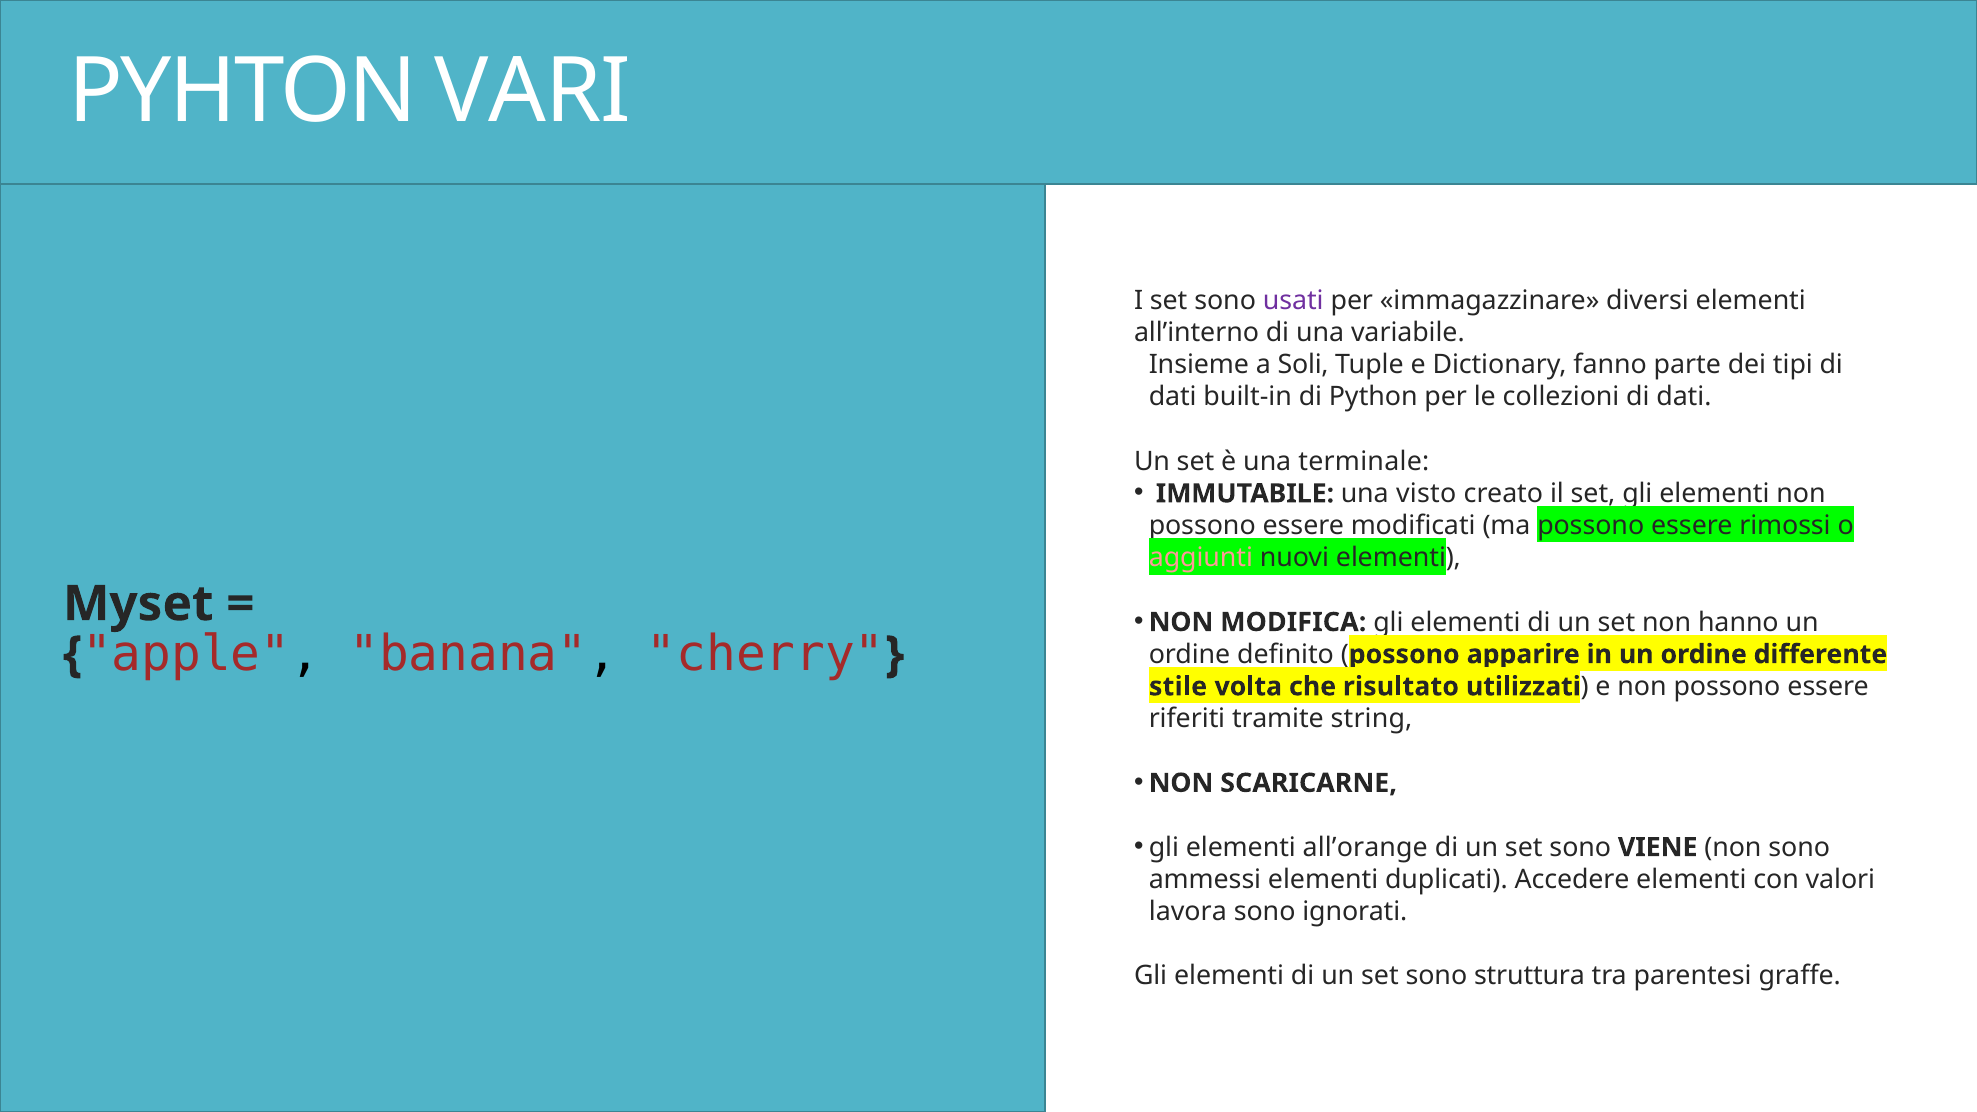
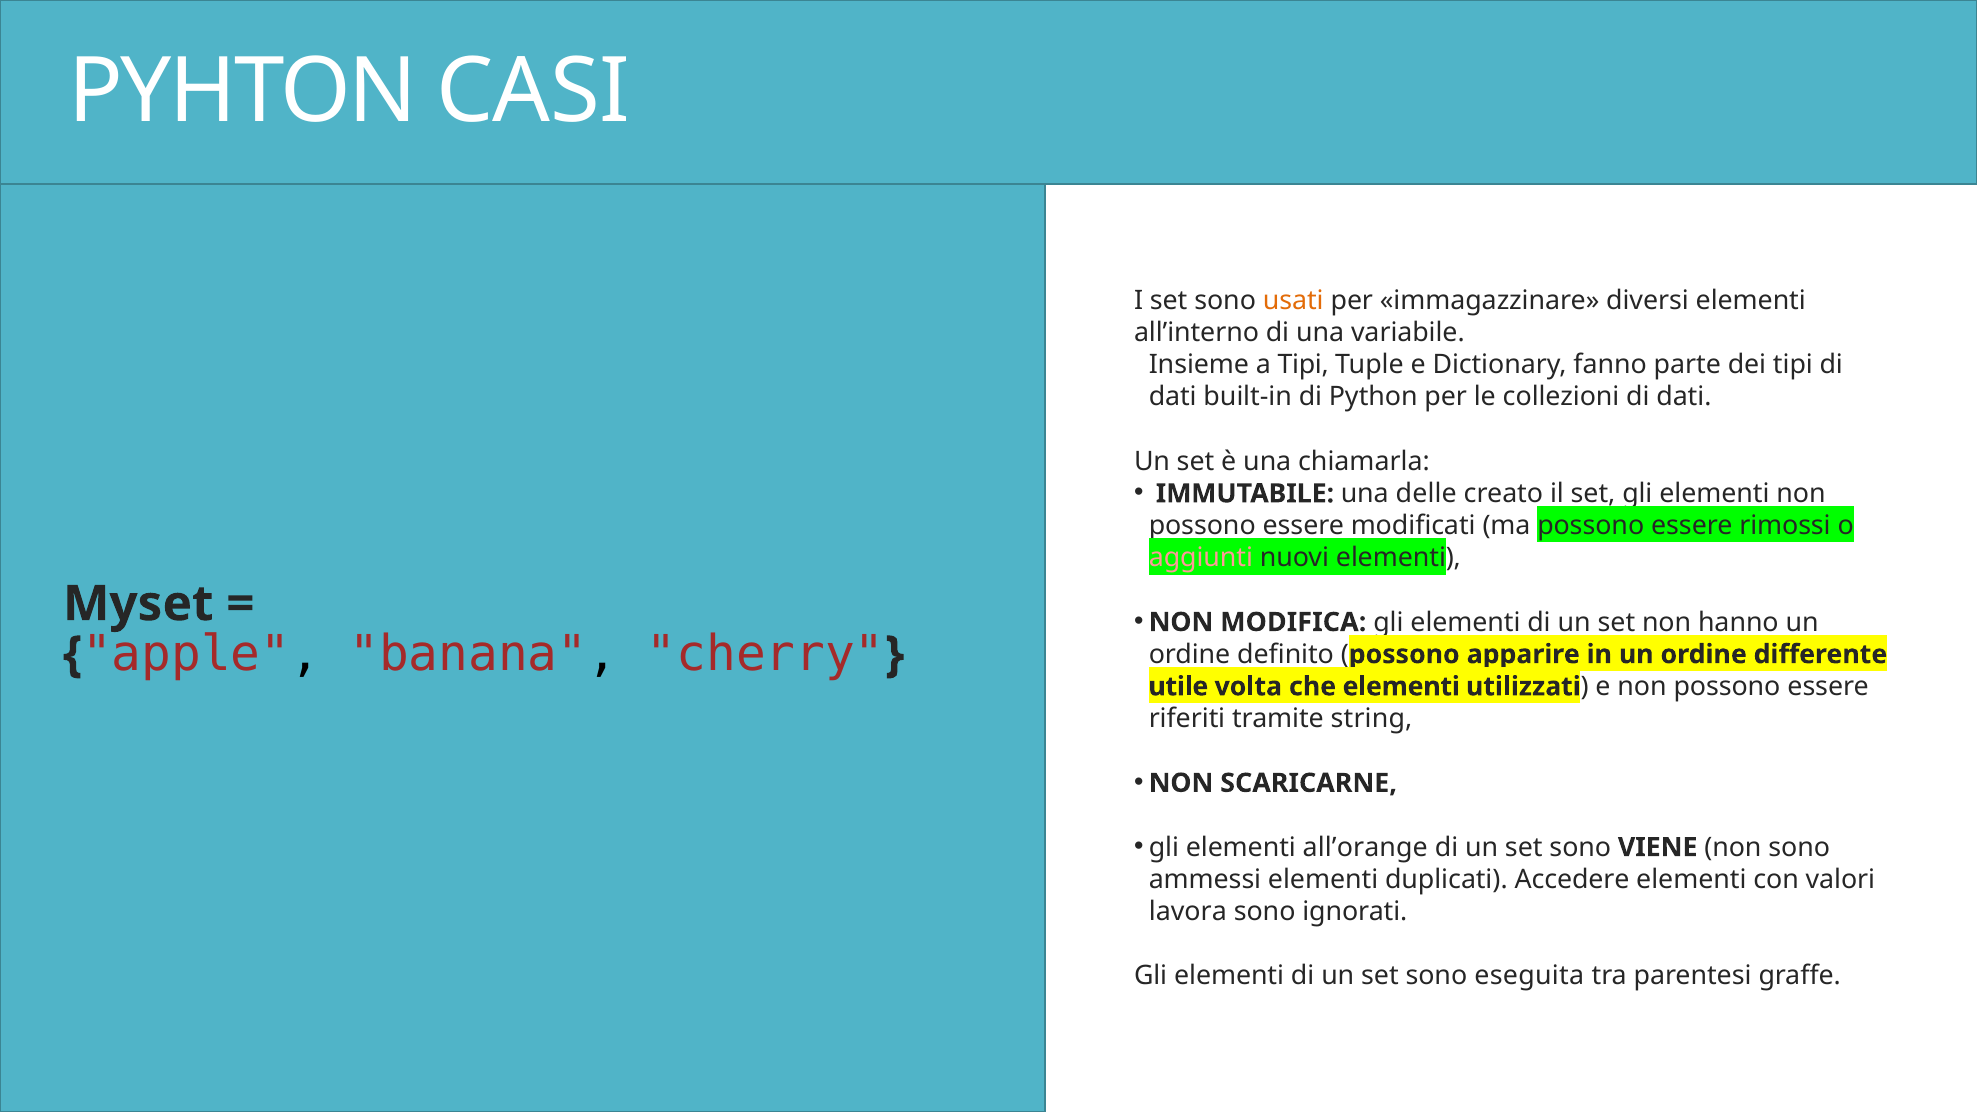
VARI: VARI -> CASI
usati colour: purple -> orange
a Soli: Soli -> Tipi
terminale: terminale -> chiamarla
visto: visto -> delle
stile: stile -> utile
che risultato: risultato -> elementi
struttura: struttura -> eseguita
